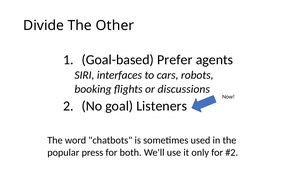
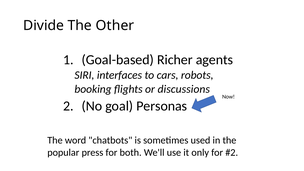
Prefer: Prefer -> Richer
Listeners: Listeners -> Personas
